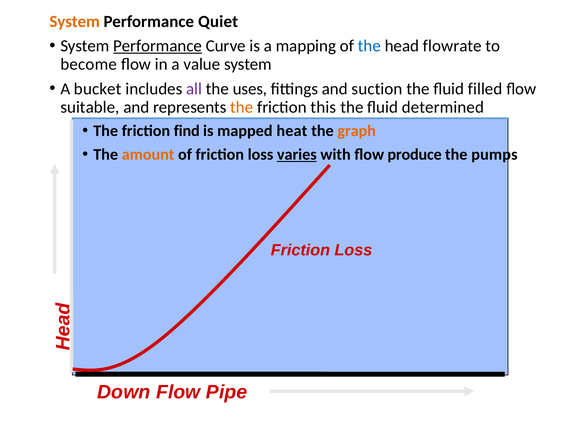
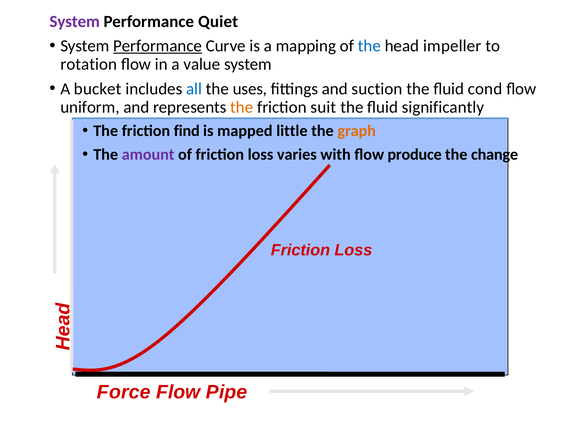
System at (75, 22) colour: orange -> purple
flowrate: flowrate -> impeller
become: become -> rotation
all colour: purple -> blue
filled: filled -> cond
suitable: suitable -> uniform
this: this -> suit
determined: determined -> significantly
heat: heat -> little
amount colour: orange -> purple
varies underline: present -> none
pumps: pumps -> change
Down: Down -> Force
